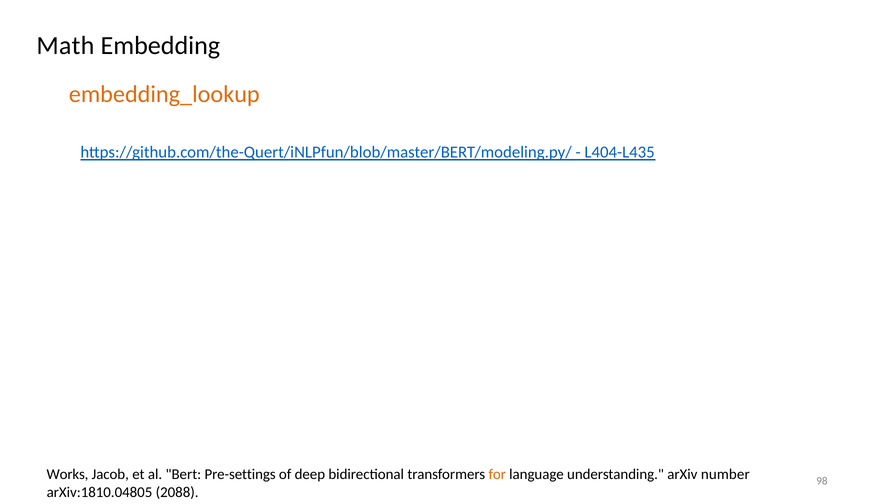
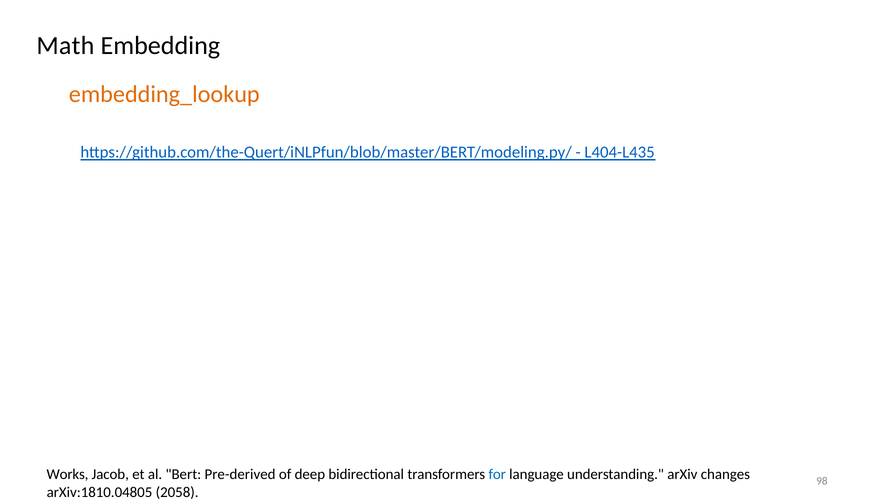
Pre-settings: Pre-settings -> Pre-derived
for colour: orange -> blue
number: number -> changes
2088: 2088 -> 2058
